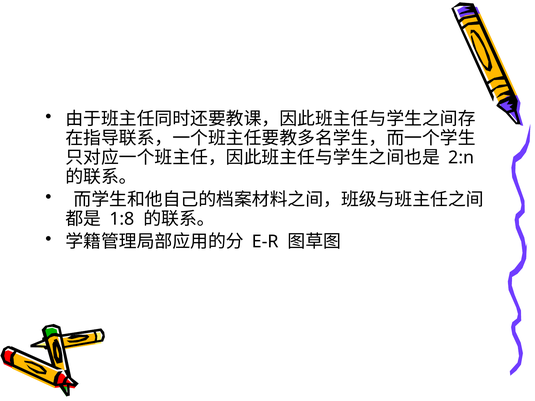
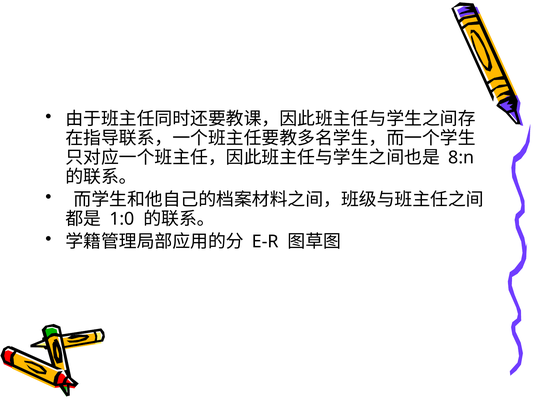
2:n: 2:n -> 8:n
1:8: 1:8 -> 1:0
